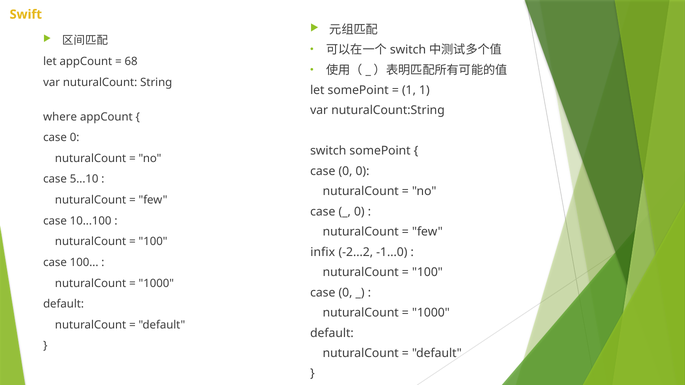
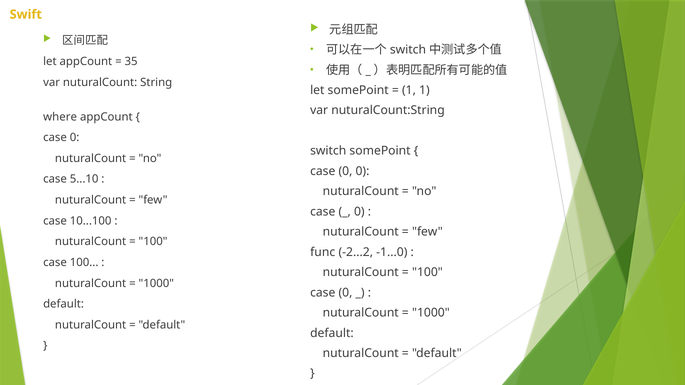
68: 68 -> 35
infix: infix -> func
